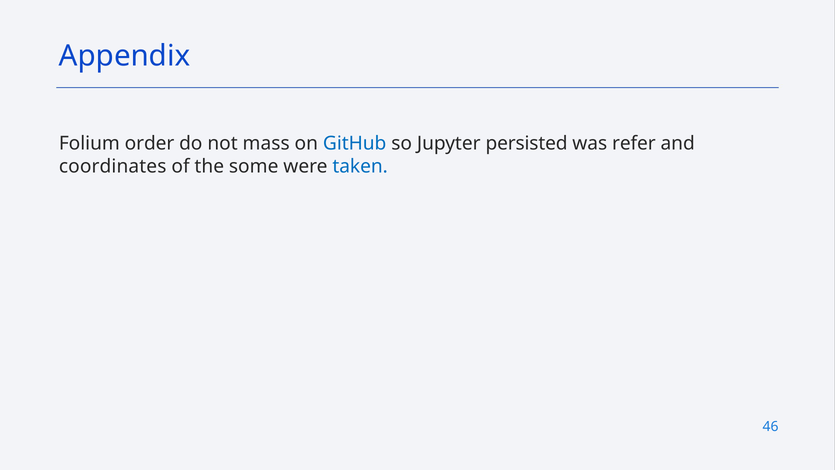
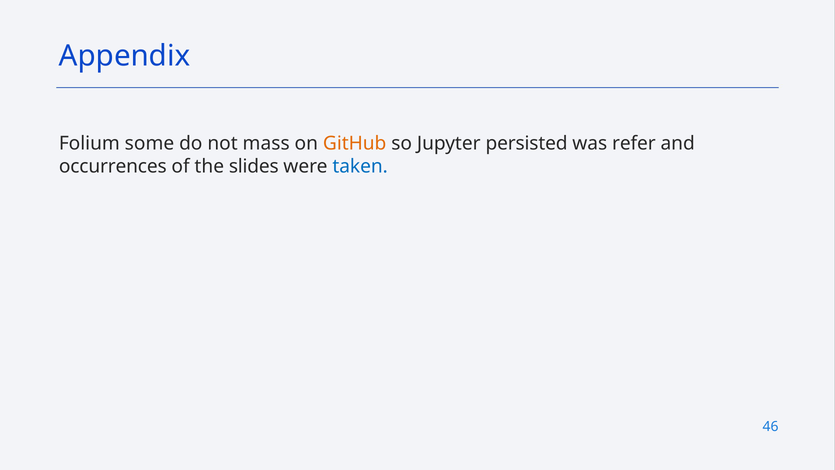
order: order -> some
GitHub colour: blue -> orange
coordinates: coordinates -> occurrences
some: some -> slides
